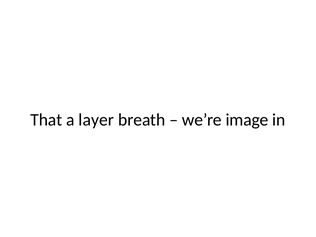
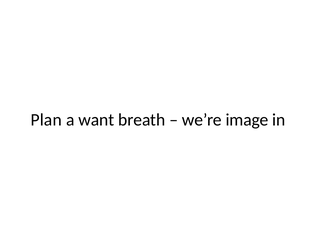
That: That -> Plan
layer: layer -> want
